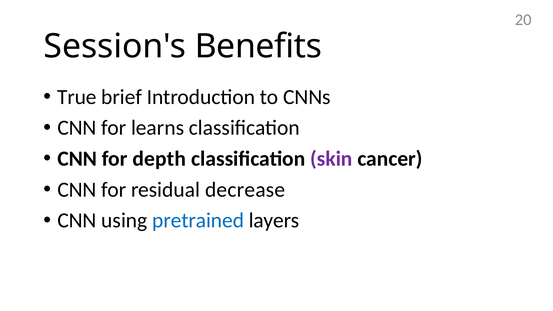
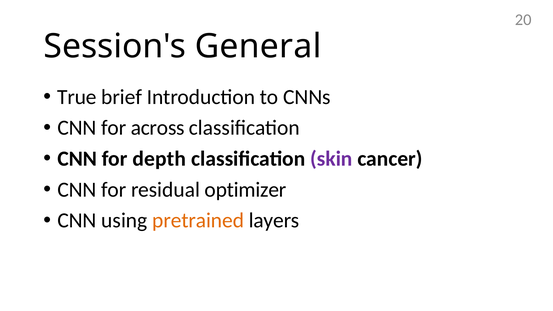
Benefits: Benefits -> General
learns: learns -> across
decrease: decrease -> optimizer
pretrained colour: blue -> orange
